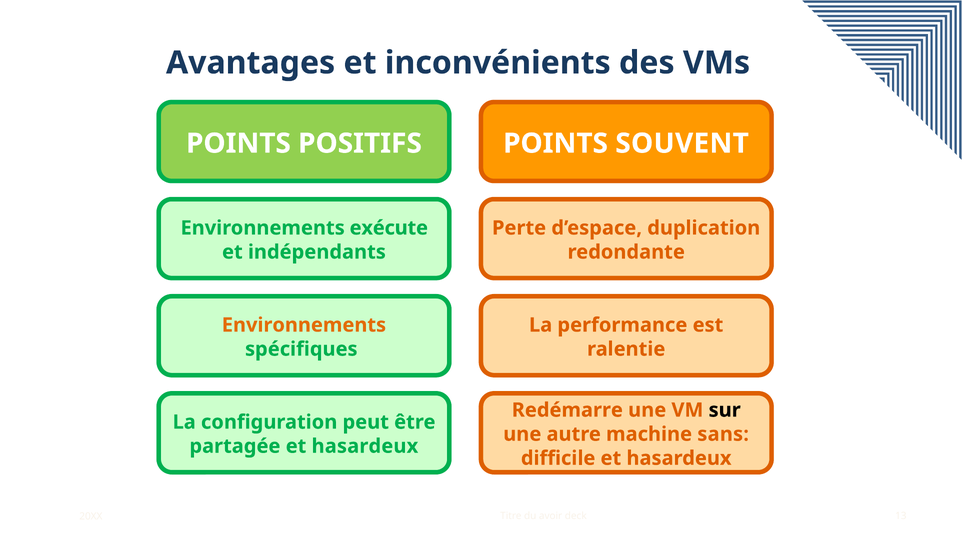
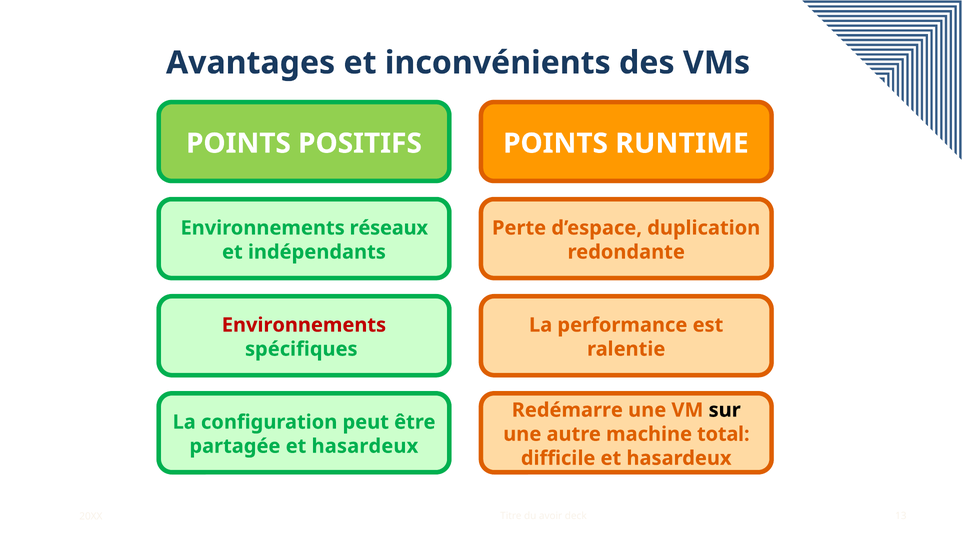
SOUVENT: SOUVENT -> RUNTIME
exécute: exécute -> réseaux
Environnements at (304, 325) colour: orange -> red
sans: sans -> total
